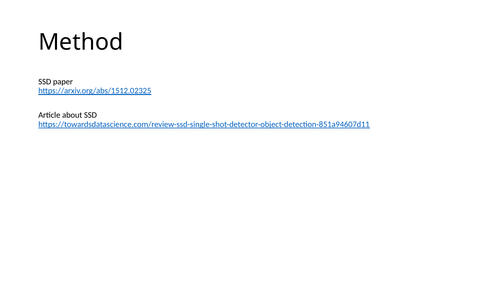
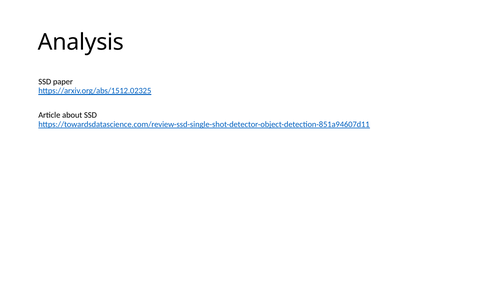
Method: Method -> Analysis
